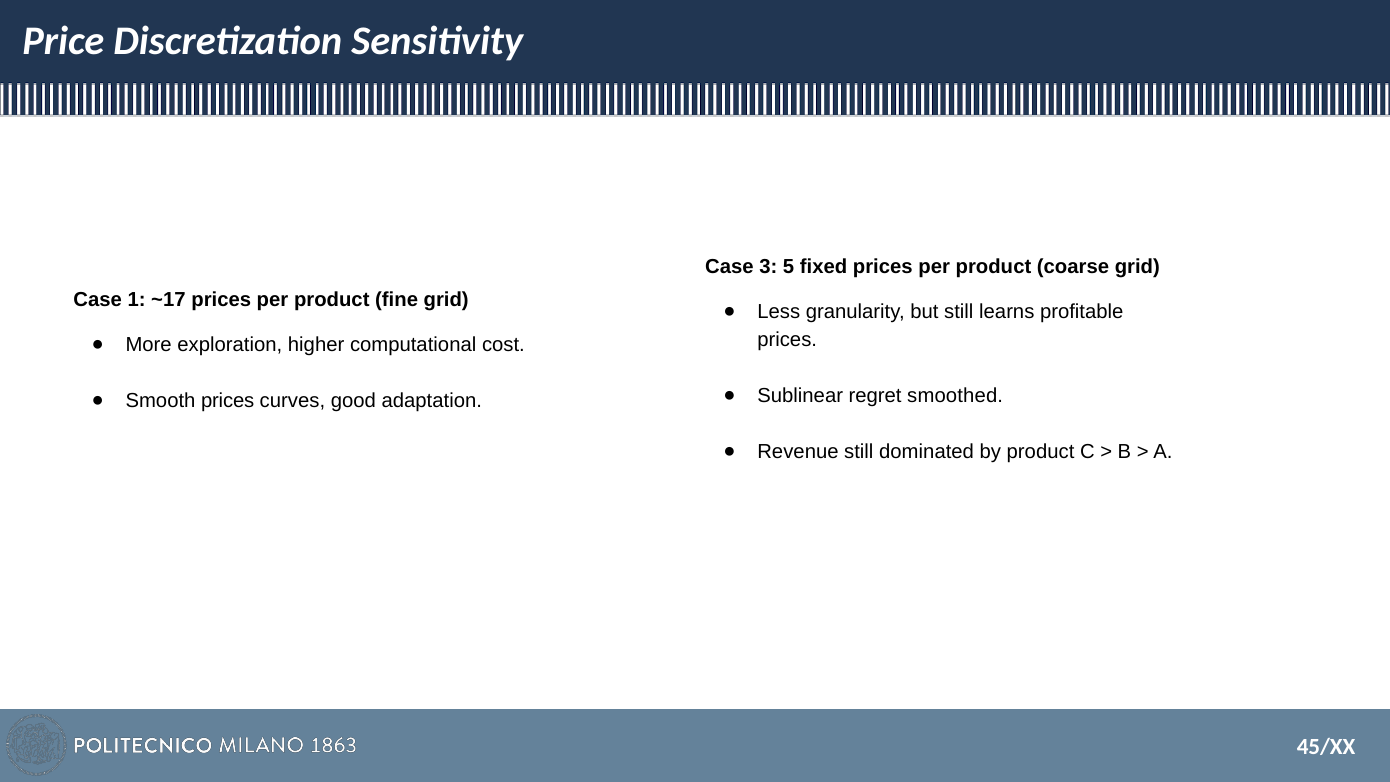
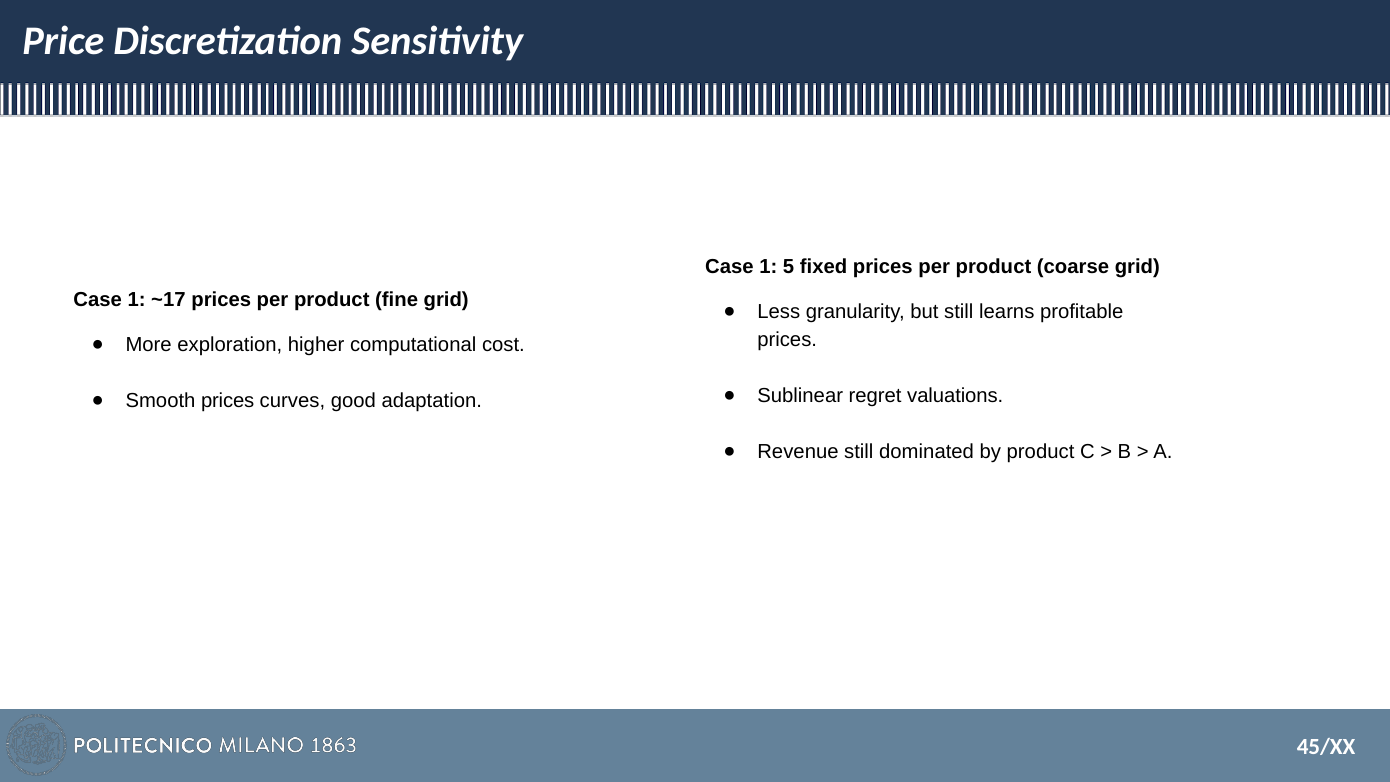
3 at (768, 267): 3 -> 1
smoothed: smoothed -> valuations
